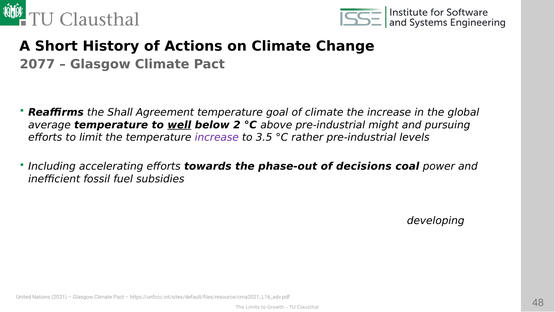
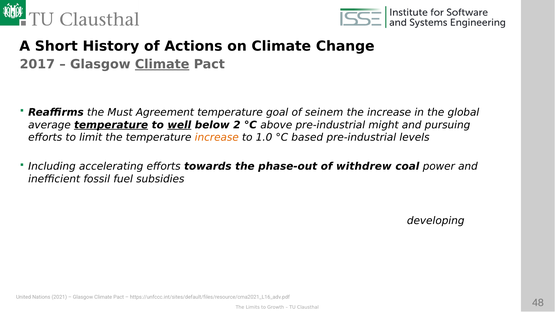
2077: 2077 -> 2017
Climate at (162, 64) underline: none -> present
Shall: Shall -> Must
of climate: climate -> seinem
temperature at (111, 125) underline: none -> present
increase at (217, 137) colour: purple -> orange
3.5: 3.5 -> 1.0
rather: rather -> based
decisions: decisions -> withdrew
